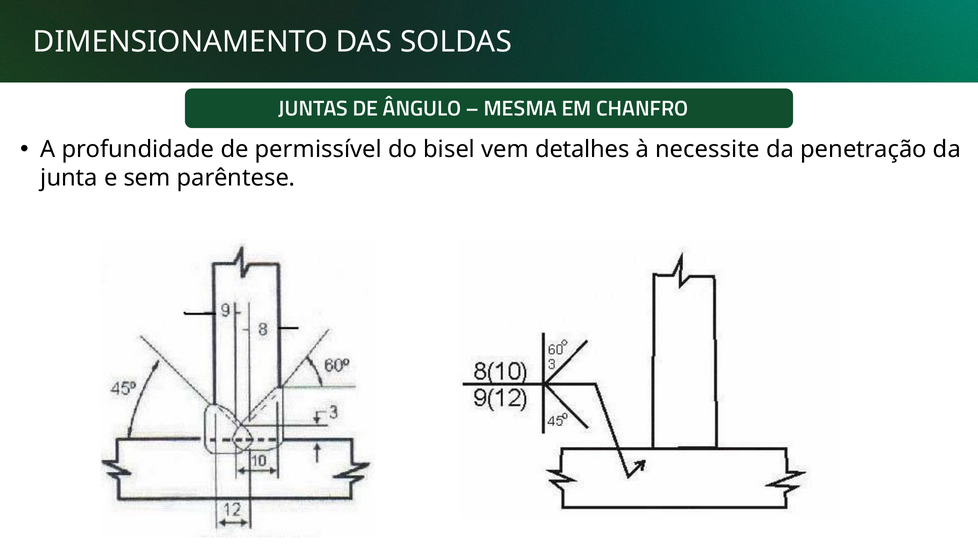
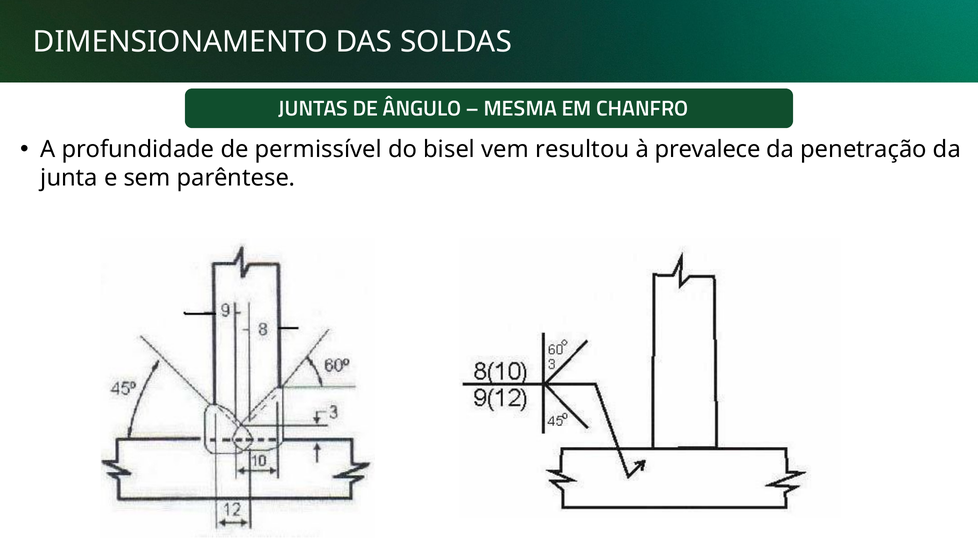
detalhes: detalhes -> resultou
necessite: necessite -> prevalece
